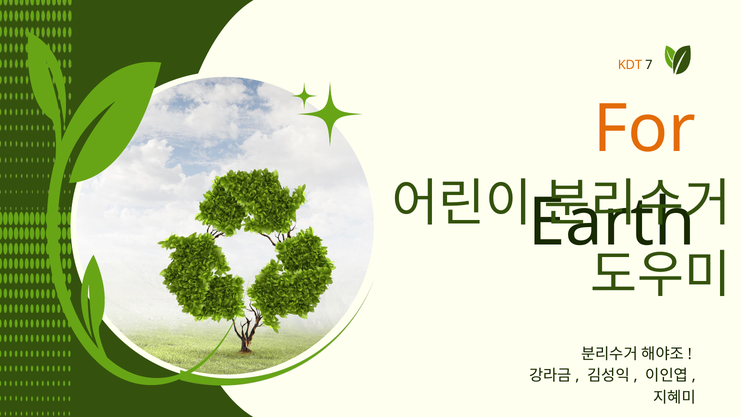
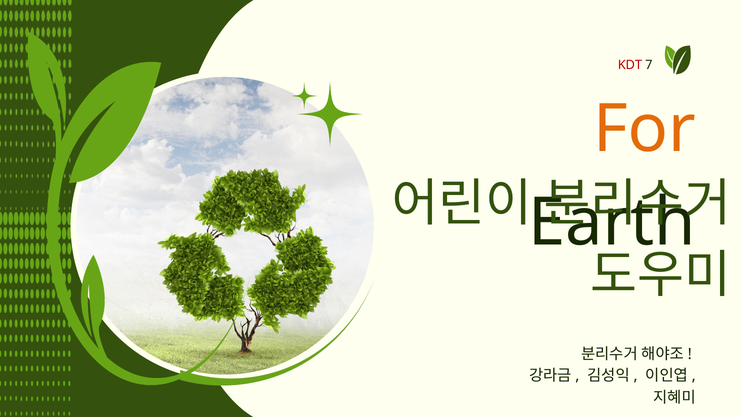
KDT colour: orange -> red
